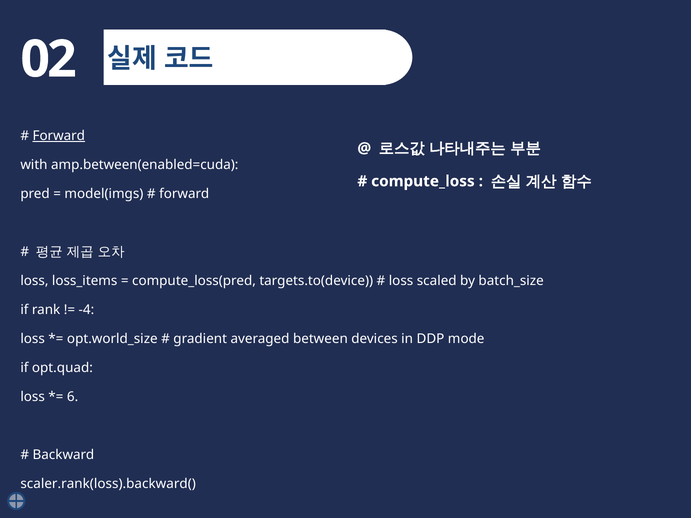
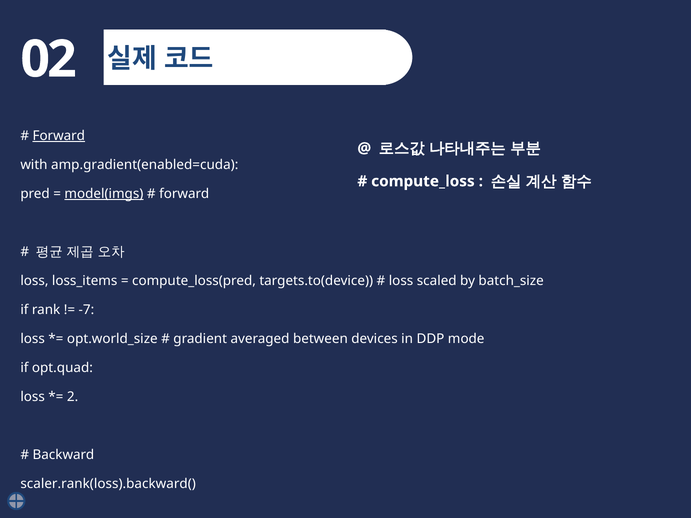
amp.between(enabled=cuda: amp.between(enabled=cuda -> amp.gradient(enabled=cuda
model(imgs underline: none -> present
-4: -4 -> -7
6: 6 -> 2
